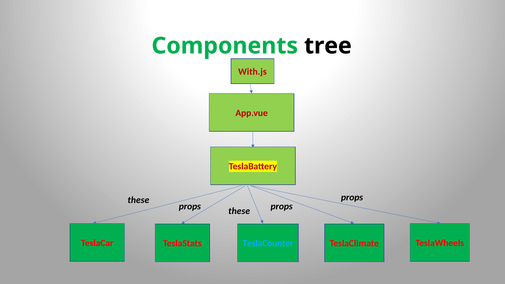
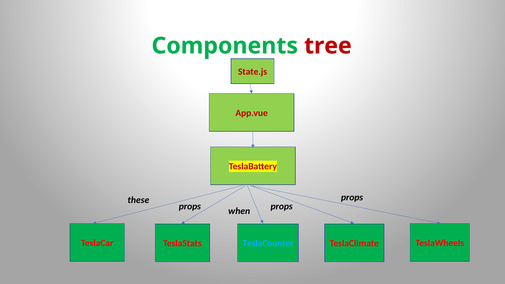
tree colour: black -> red
With.js: With.js -> State.js
these at (239, 211): these -> when
